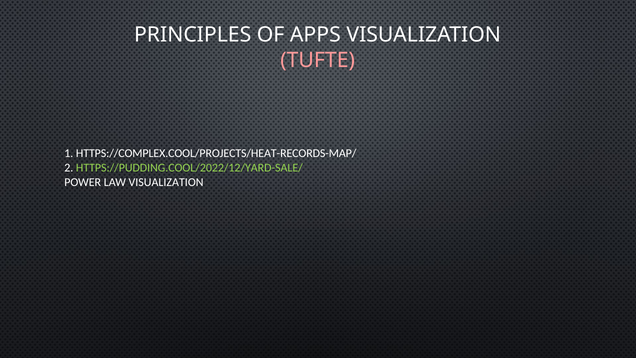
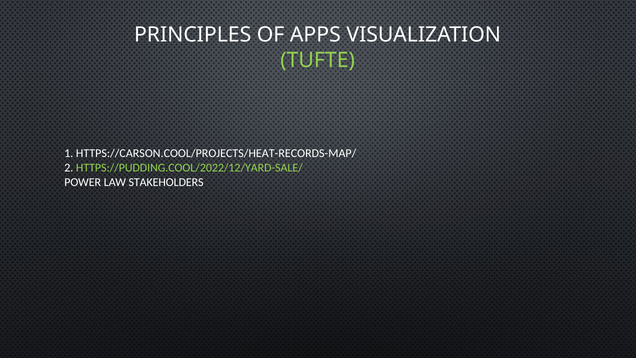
TUFTE colour: pink -> light green
HTTPS://COMPLEX.COOL/PROJECTS/HEAT-RECORDS-MAP/: HTTPS://COMPLEX.COOL/PROJECTS/HEAT-RECORDS-MAP/ -> HTTPS://CARSON.COOL/PROJECTS/HEAT-RECORDS-MAP/
LAW VISUALIZATION: VISUALIZATION -> STAKEHOLDERS
